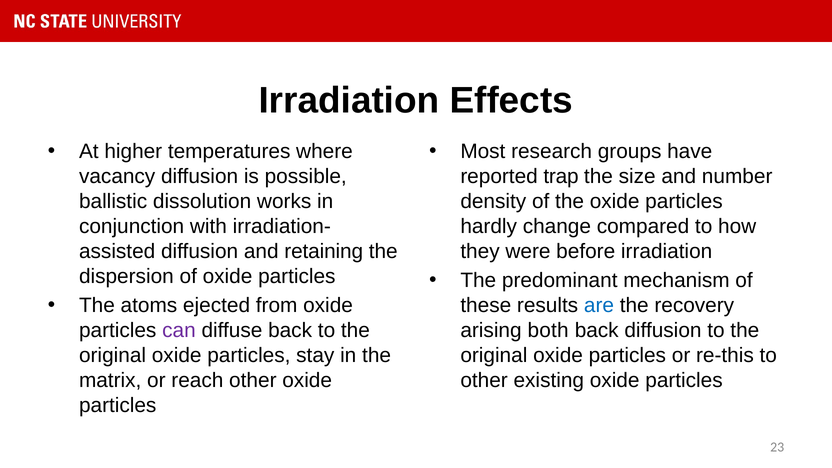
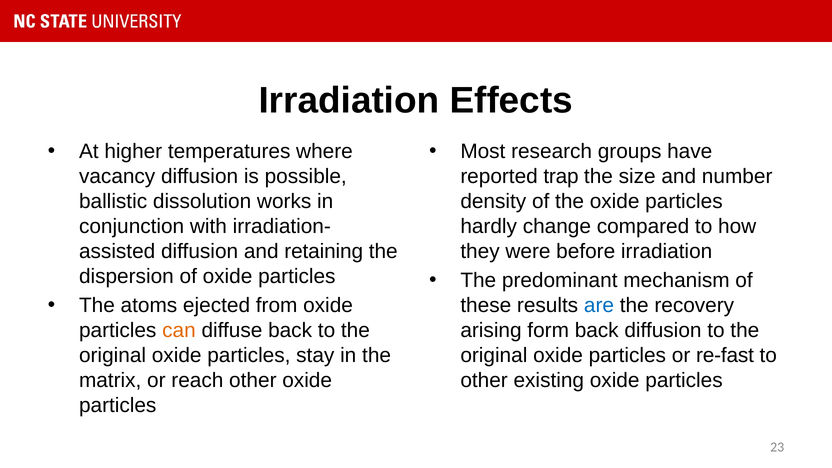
can colour: purple -> orange
both: both -> form
re-this: re-this -> re-fast
